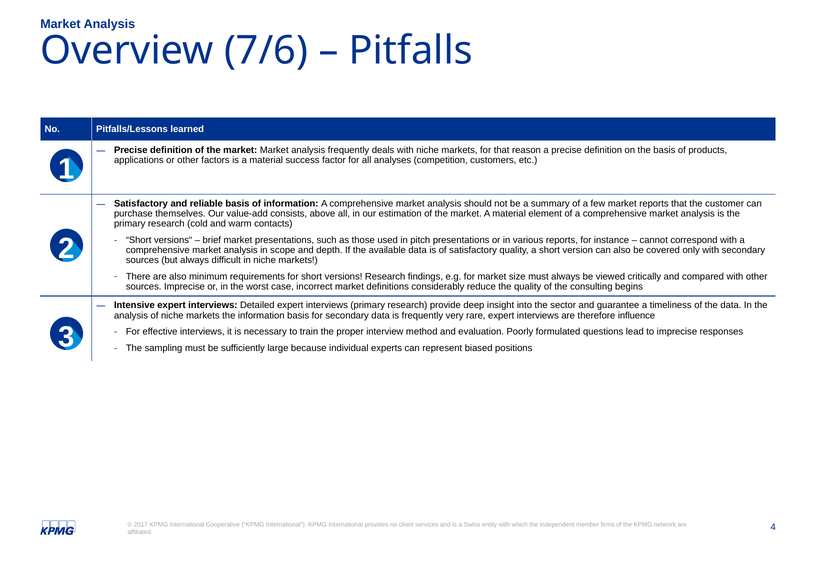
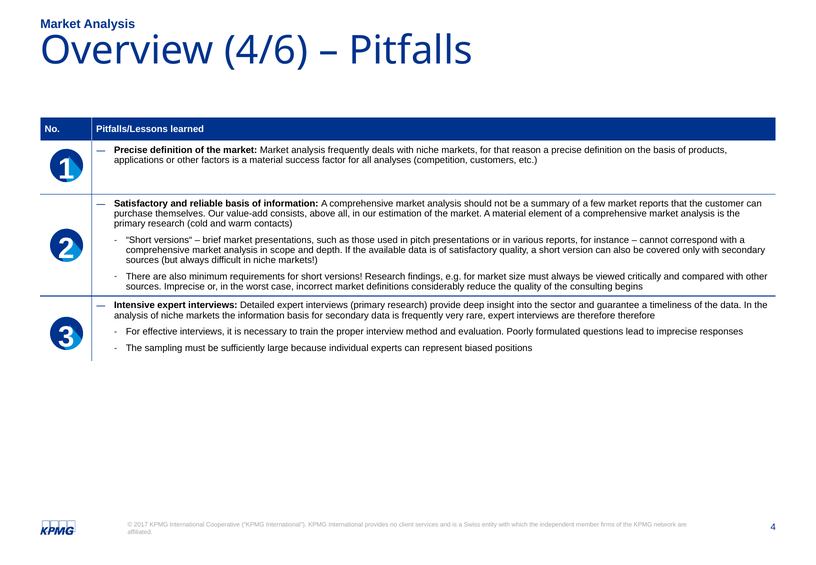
7/6: 7/6 -> 4/6
therefore influence: influence -> therefore
